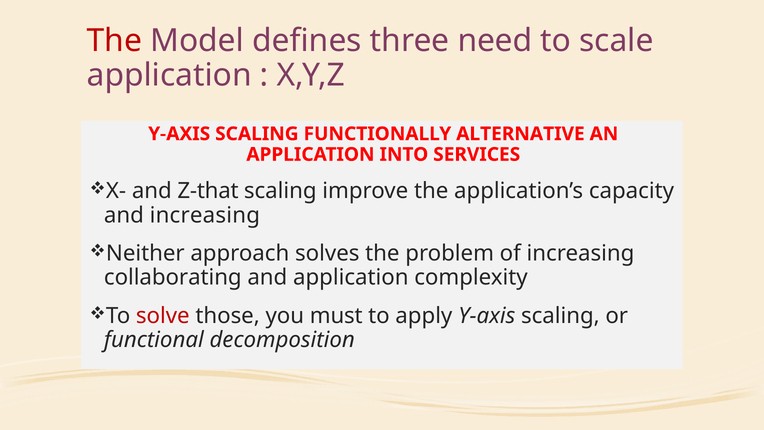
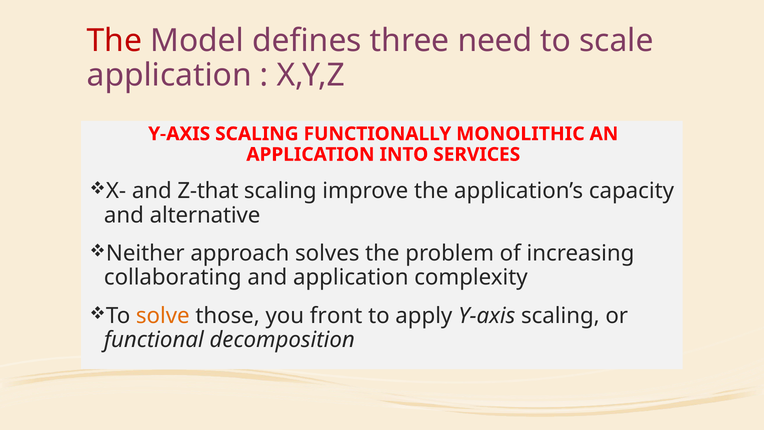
ALTERNATIVE: ALTERNATIVE -> MONOLITHIC
and increasing: increasing -> alternative
solve colour: red -> orange
must: must -> front
